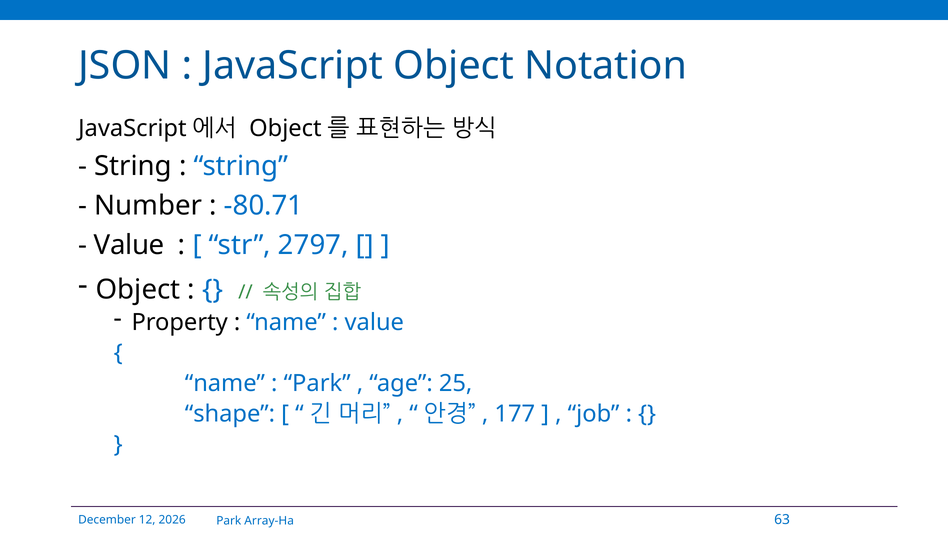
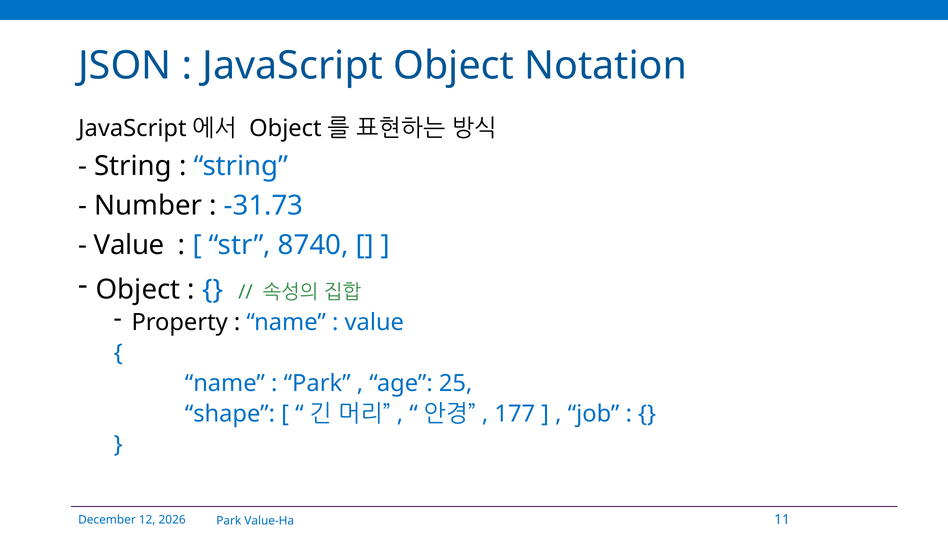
-80.71: -80.71 -> -31.73
2797: 2797 -> 8740
63: 63 -> 11
Array-Ha: Array-Ha -> Value-Ha
